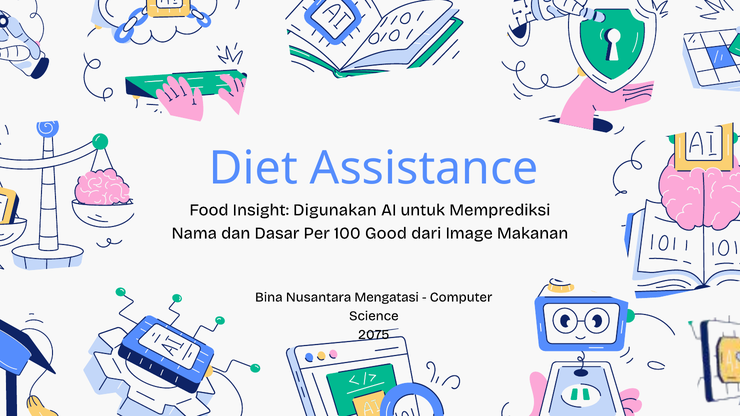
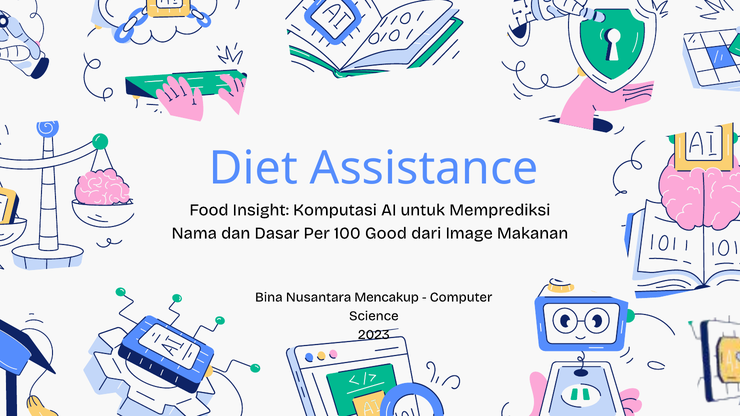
Digunakan: Digunakan -> Komputasi
Mengatasi: Mengatasi -> Mencakup
2075: 2075 -> 2023
